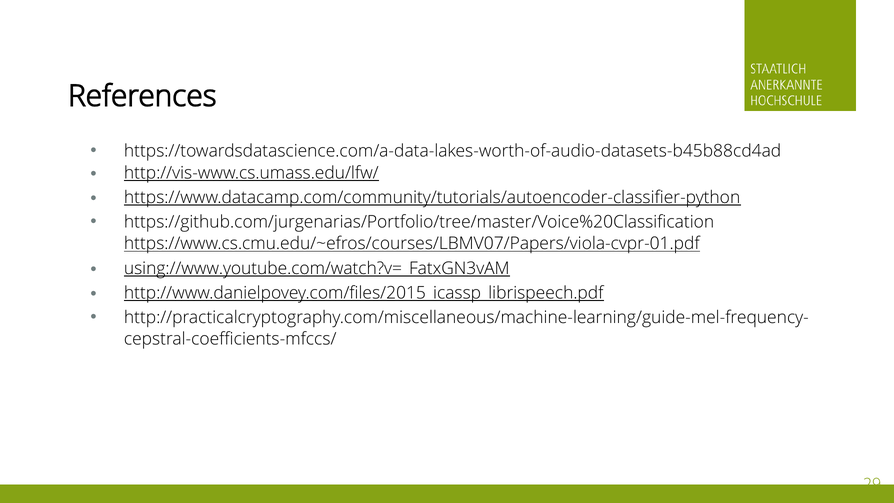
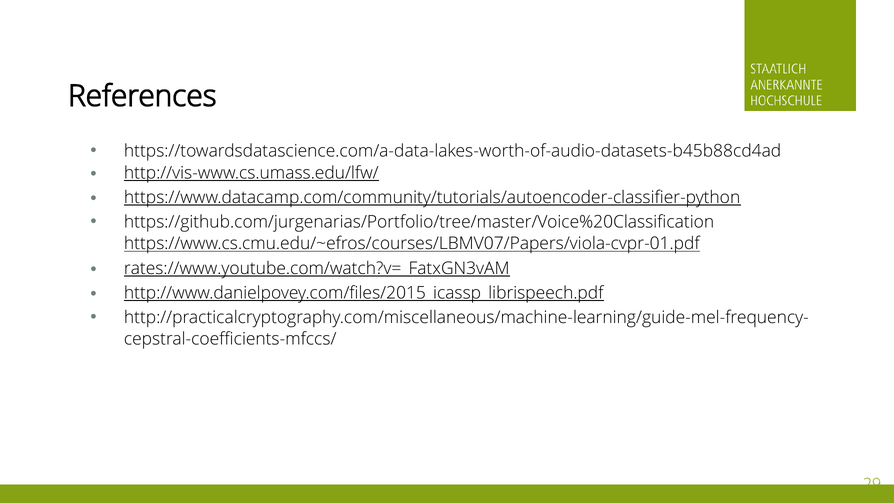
using://www.youtube.com/watch?v=_FatxGN3vAM: using://www.youtube.com/watch?v=_FatxGN3vAM -> rates://www.youtube.com/watch?v=_FatxGN3vAM
